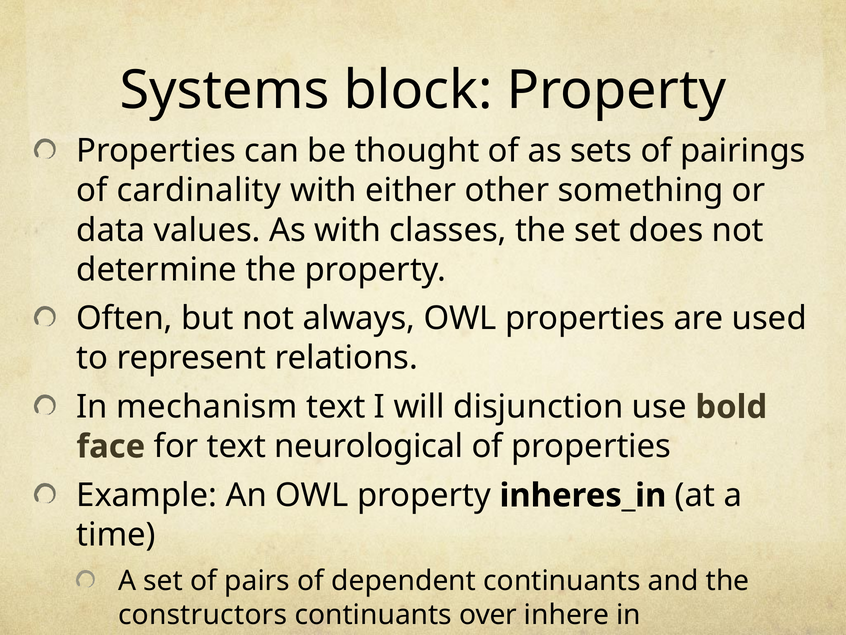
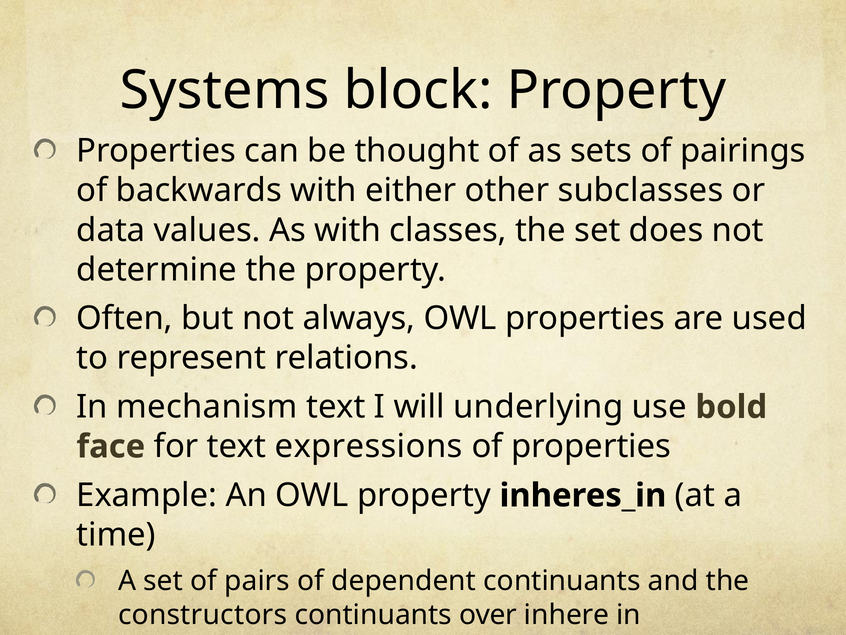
cardinality: cardinality -> backwards
something: something -> subclasses
disjunction: disjunction -> underlying
neurological: neurological -> expressions
